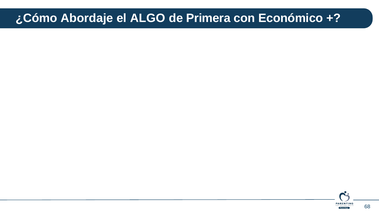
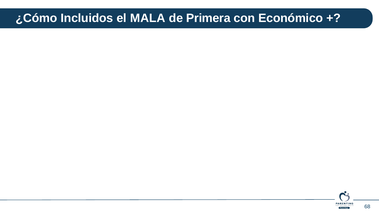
Abordaje: Abordaje -> Incluidos
ALGO: ALGO -> MALA
